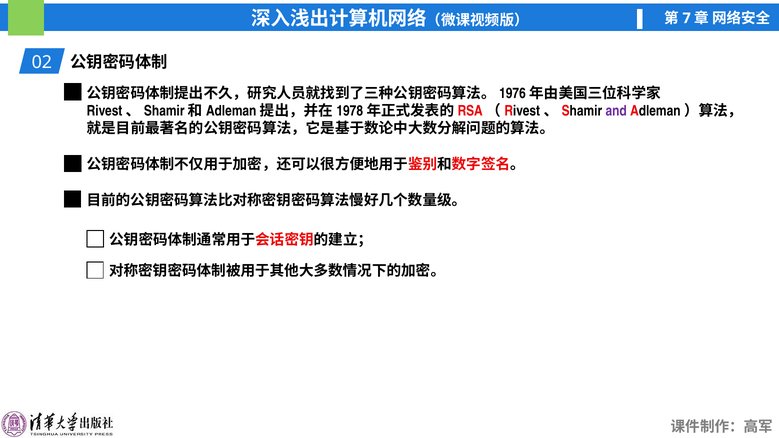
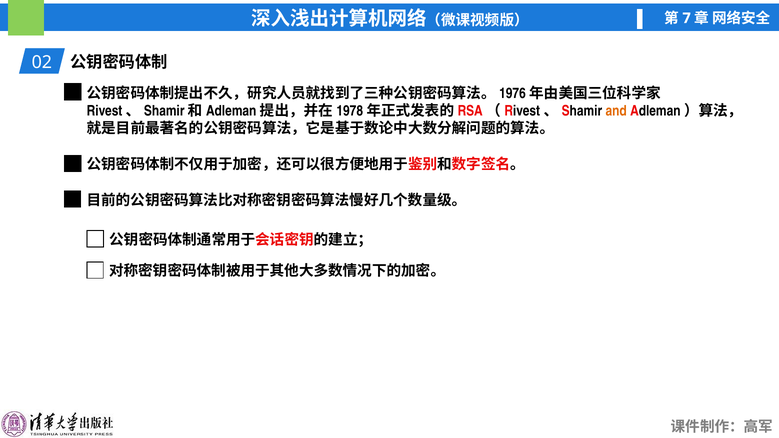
and colour: purple -> orange
